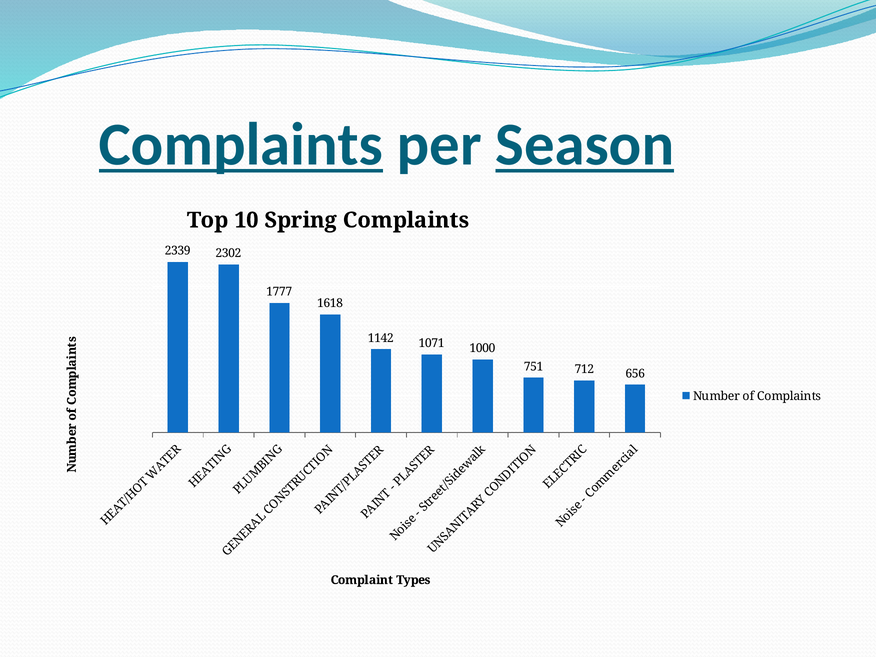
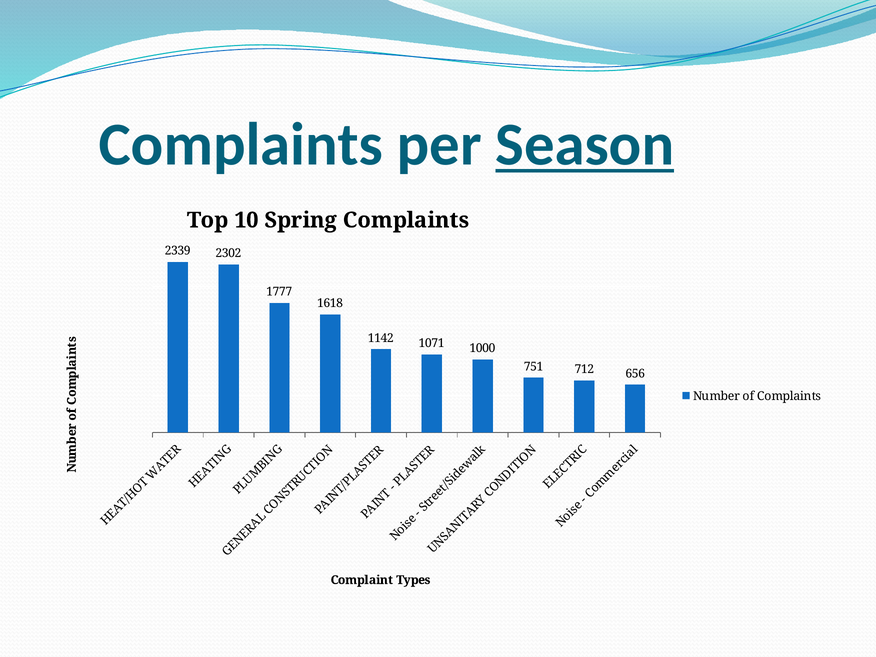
Complaints at (241, 145) underline: present -> none
